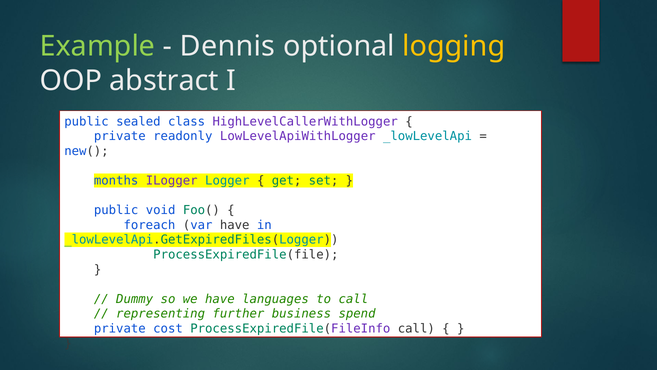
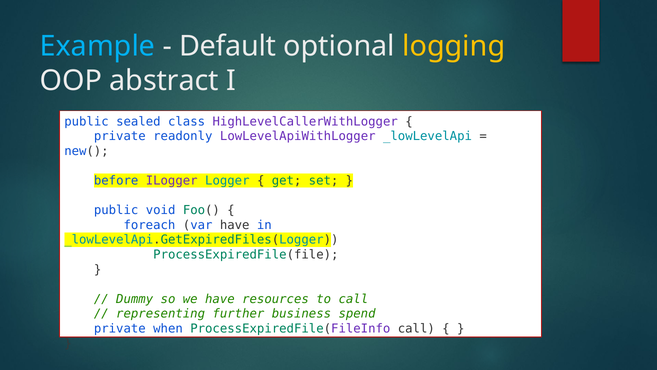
Example colour: light green -> light blue
Dennis: Dennis -> Default
months: months -> before
languages: languages -> resources
cost: cost -> when
